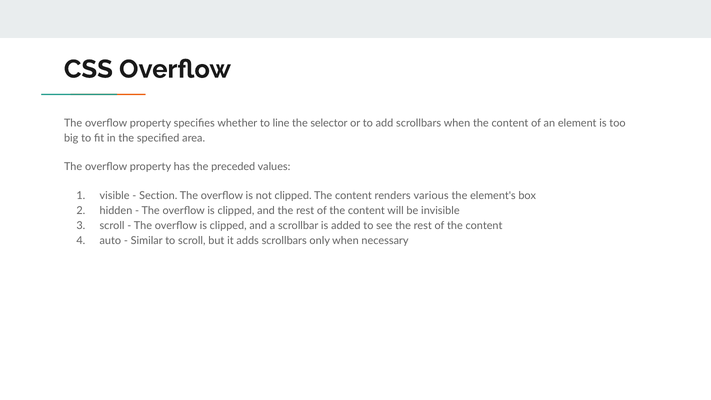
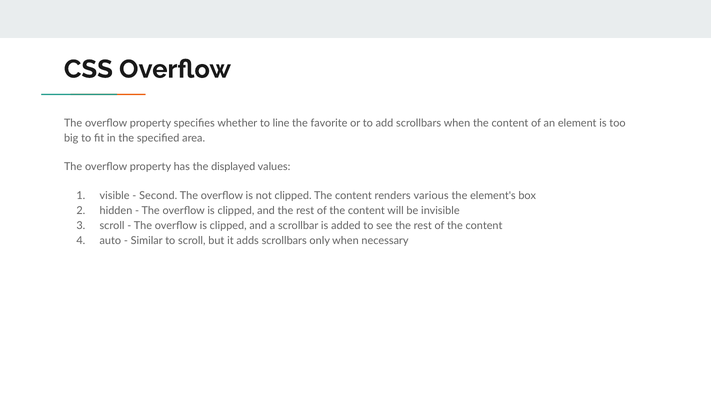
selector: selector -> favorite
preceded: preceded -> displayed
Section: Section -> Second
